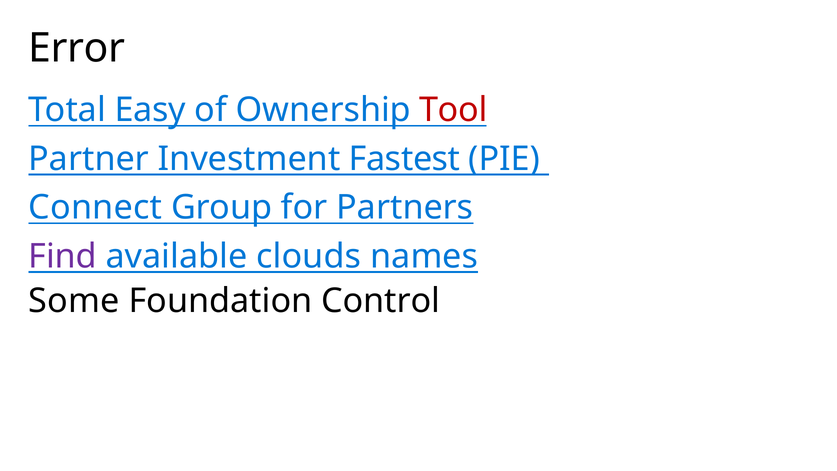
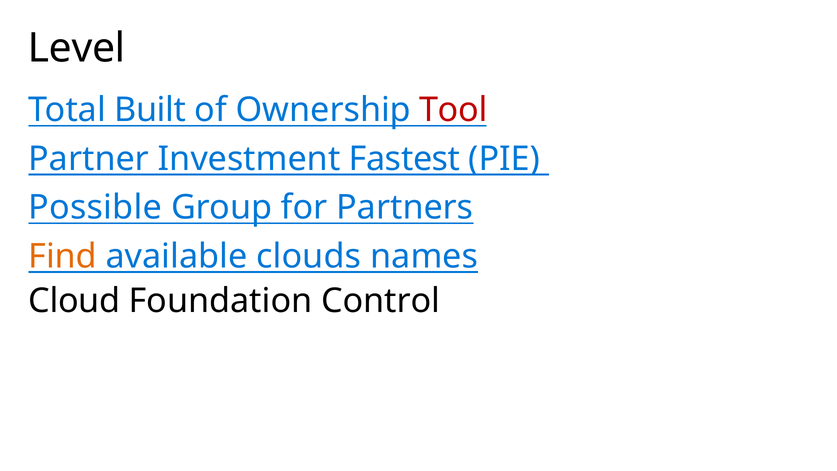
Error: Error -> Level
Easy: Easy -> Built
Connect: Connect -> Possible
Find colour: purple -> orange
Some: Some -> Cloud
